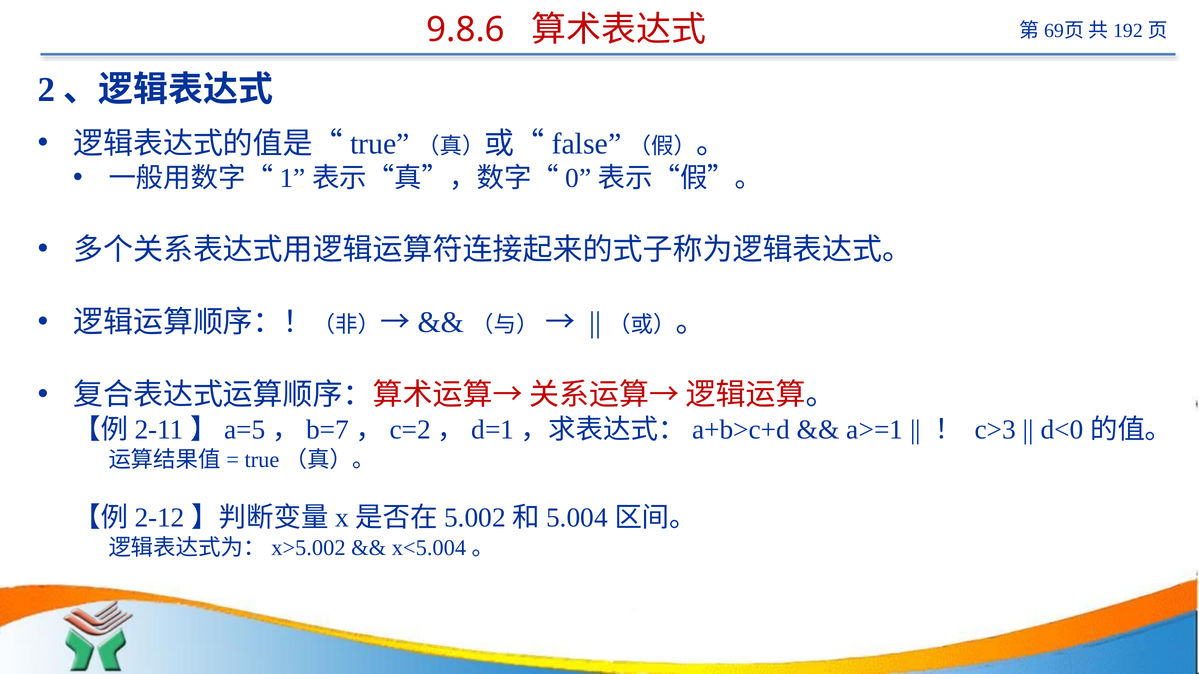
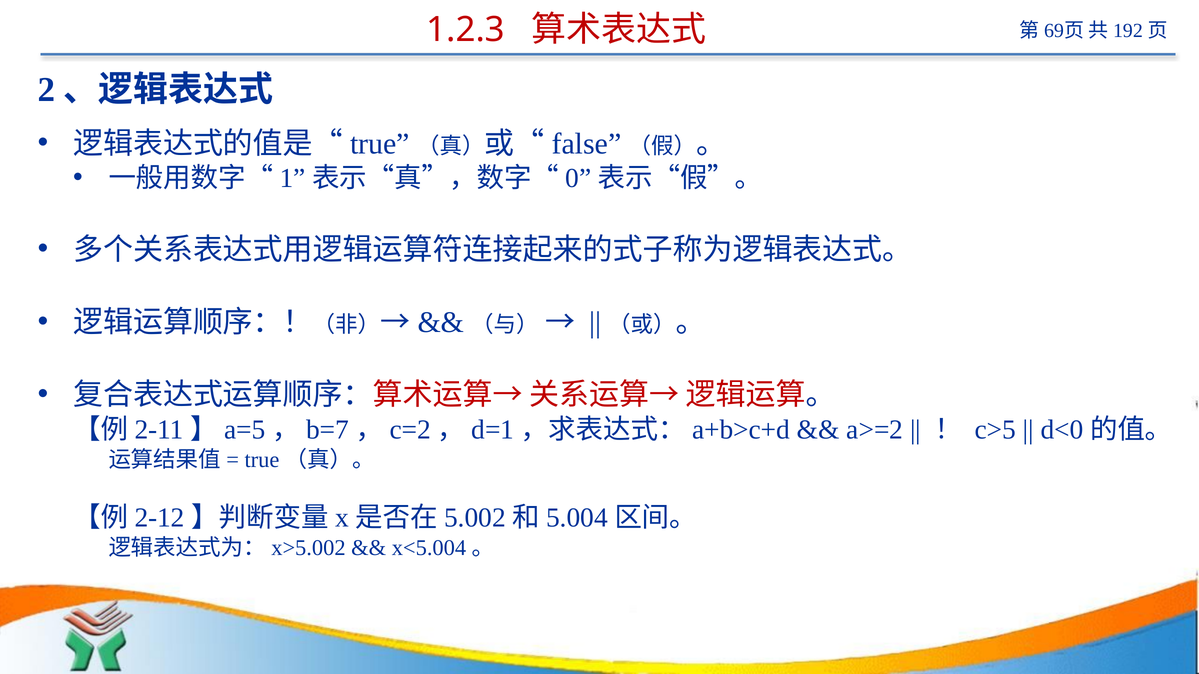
9.8.6: 9.8.6 -> 1.2.3
a>=1: a>=1 -> a>=2
c>3: c>3 -> c>5
